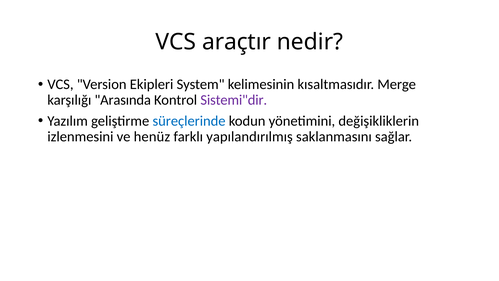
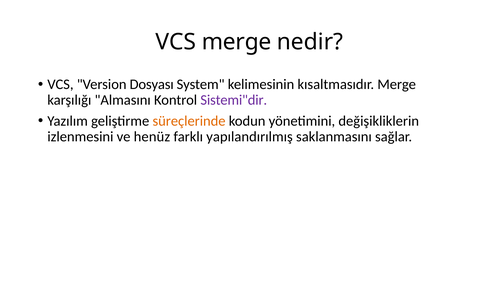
VCS araçtır: araçtır -> merge
Ekipleri: Ekipleri -> Dosyası
Arasında: Arasında -> Almasını
süreçlerinde colour: blue -> orange
